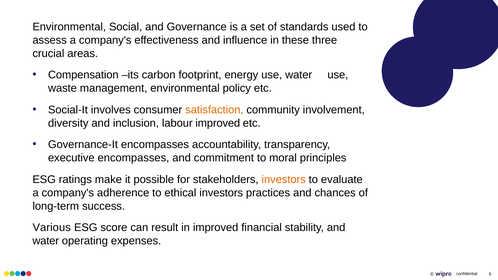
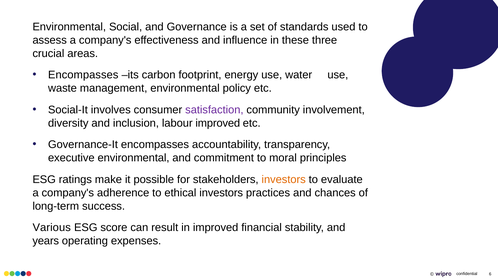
Compensation at (83, 75): Compensation -> Encompasses
satisfaction colour: orange -> purple
executive encompasses: encompasses -> environmental
water at (46, 241): water -> years
